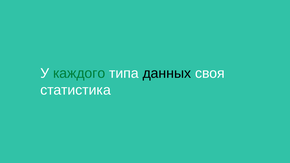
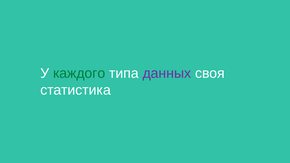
данных colour: black -> purple
